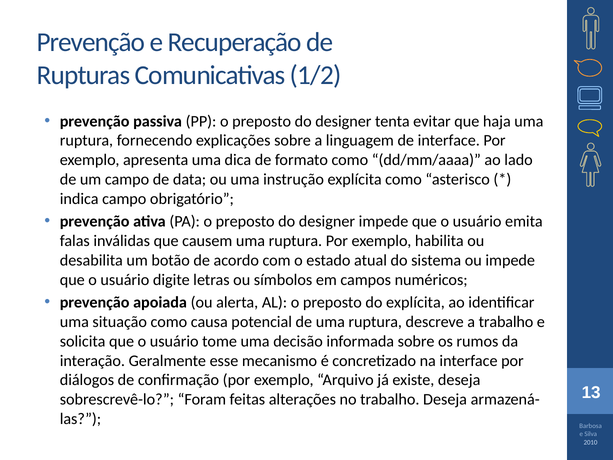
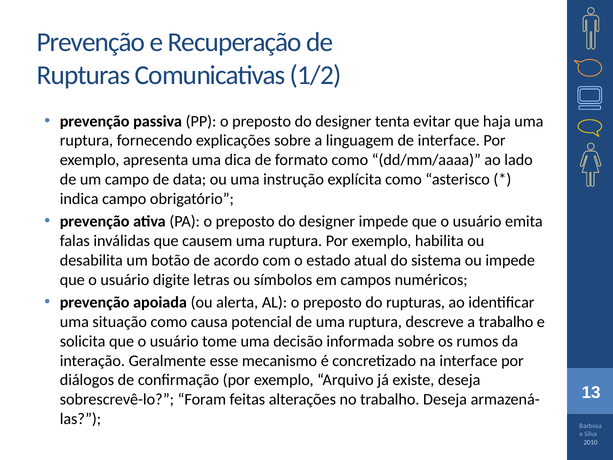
do explícita: explícita -> rupturas
